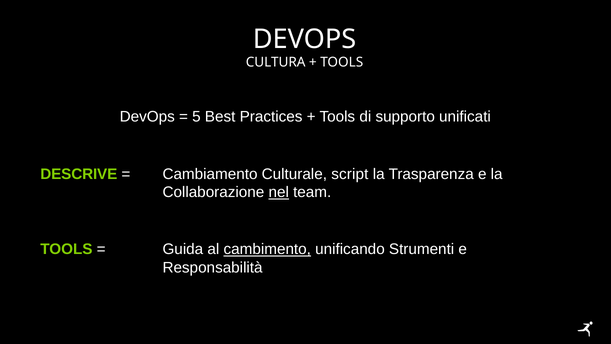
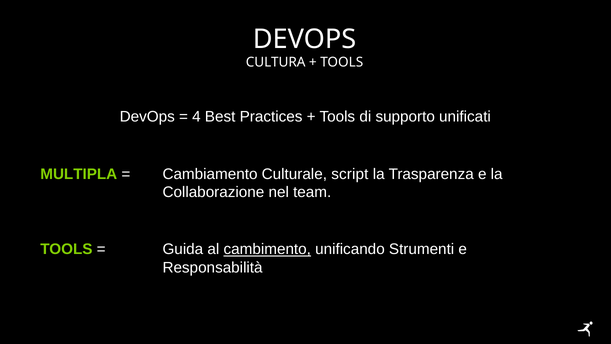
5: 5 -> 4
DESCRIVE: DESCRIVE -> MULTIPLA
nel underline: present -> none
